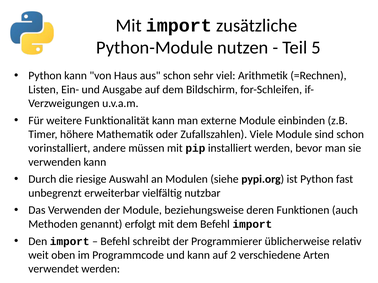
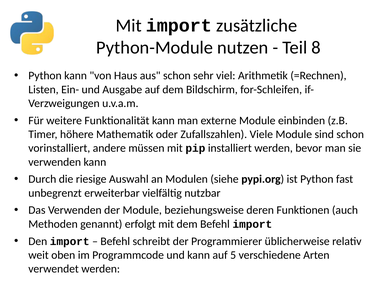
5: 5 -> 8
2: 2 -> 5
